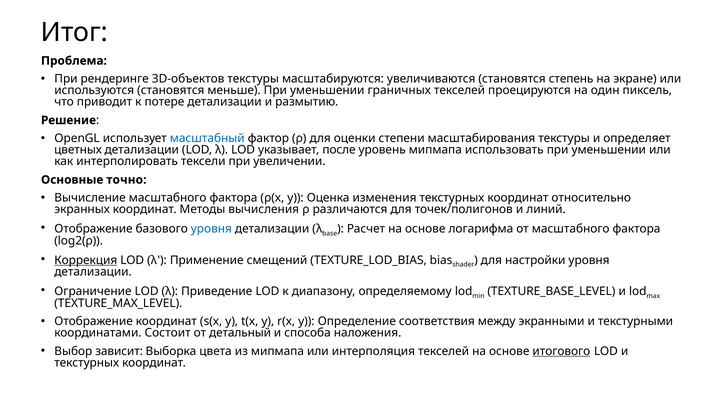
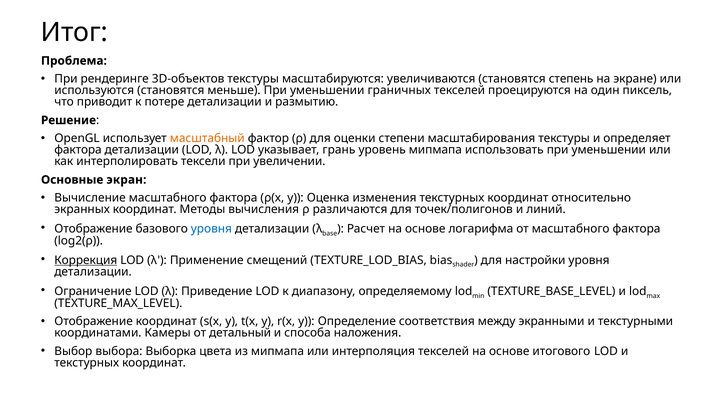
масштабный colour: blue -> orange
цветных at (78, 150): цветных -> фактора
после: после -> грань
точно: точно -> экран
Состоит: Состоит -> Камеры
зависит: зависит -> выбора
итогового underline: present -> none
